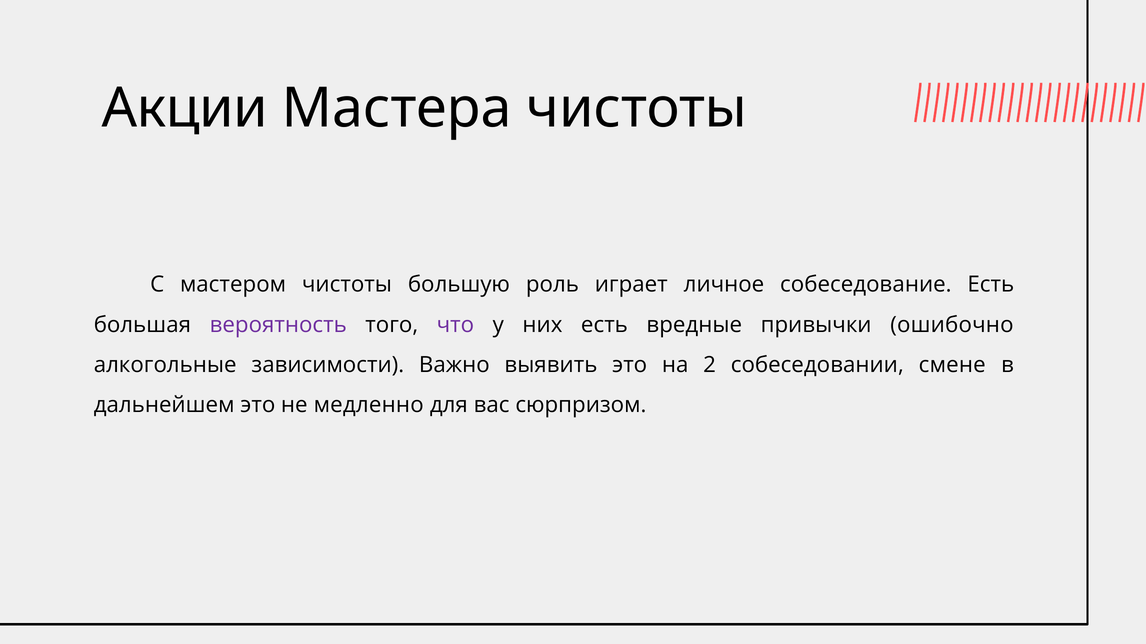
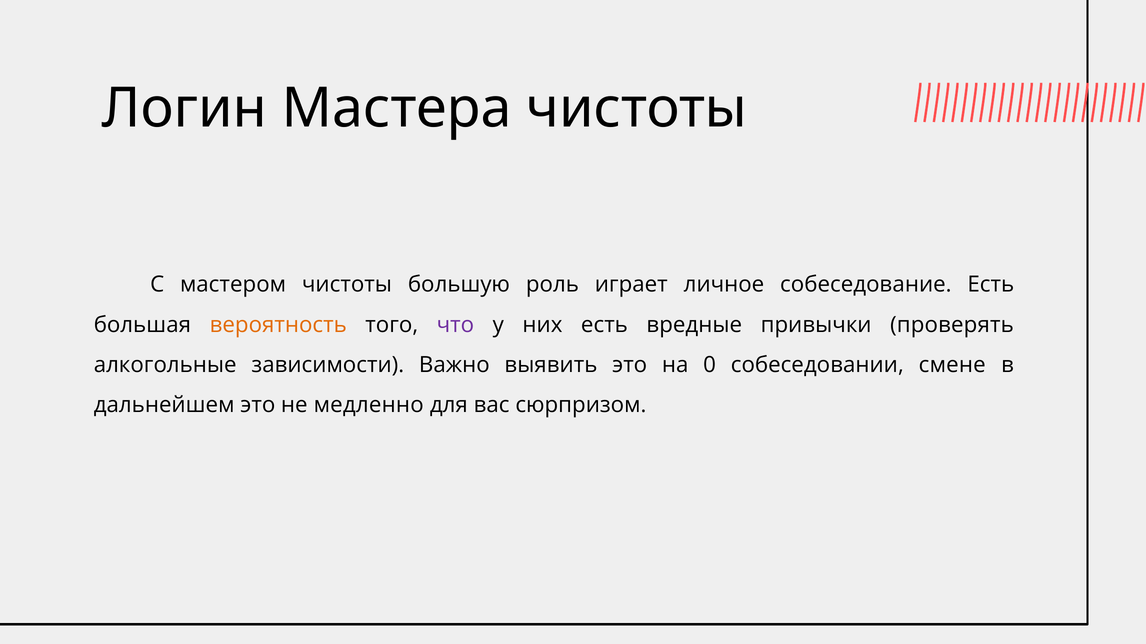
Акции: Акции -> Логин
вероятность colour: purple -> orange
ошибочно: ошибочно -> проверять
2: 2 -> 0
